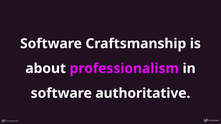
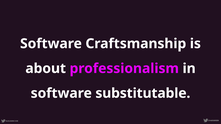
authoritative: authoritative -> substitutable
